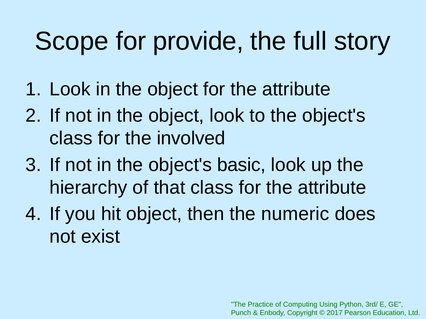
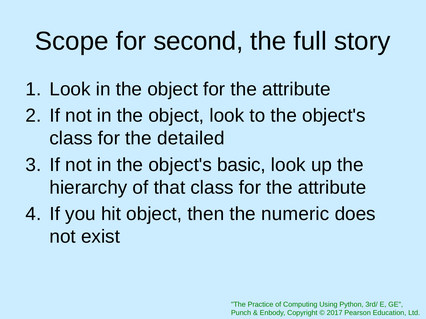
provide: provide -> second
involved: involved -> detailed
